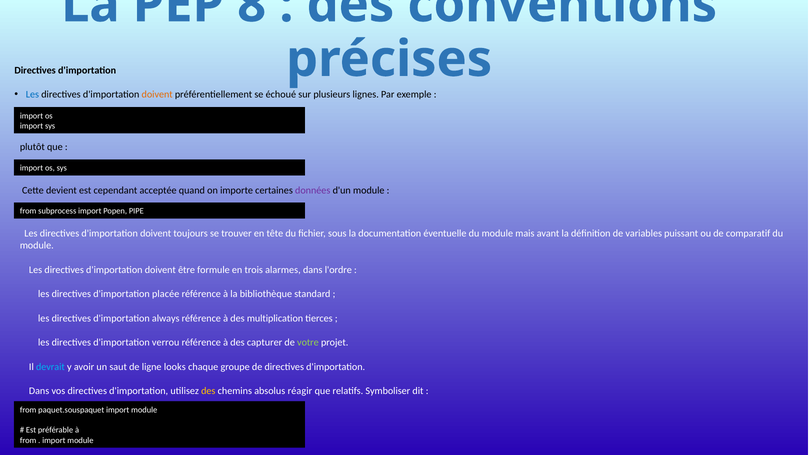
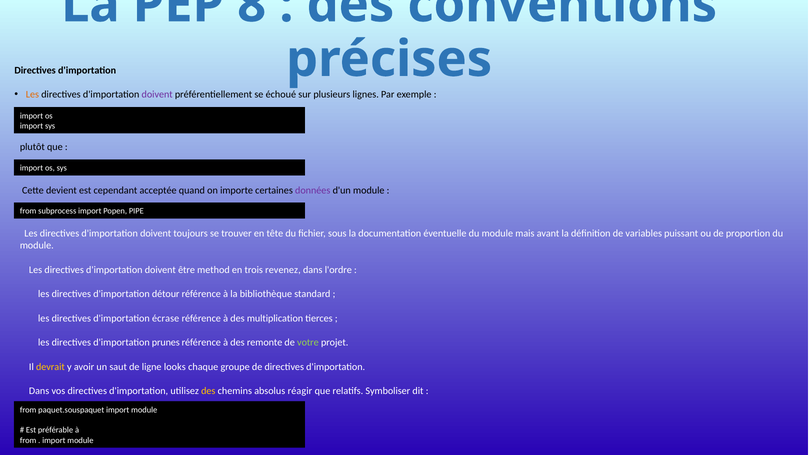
Les at (32, 95) colour: blue -> orange
doivent at (157, 95) colour: orange -> purple
comparatif: comparatif -> proportion
formule: formule -> method
alarmes: alarmes -> revenez
placée: placée -> détour
always: always -> écrase
verrou: verrou -> prunes
capturer: capturer -> remonte
devrait colour: light blue -> yellow
